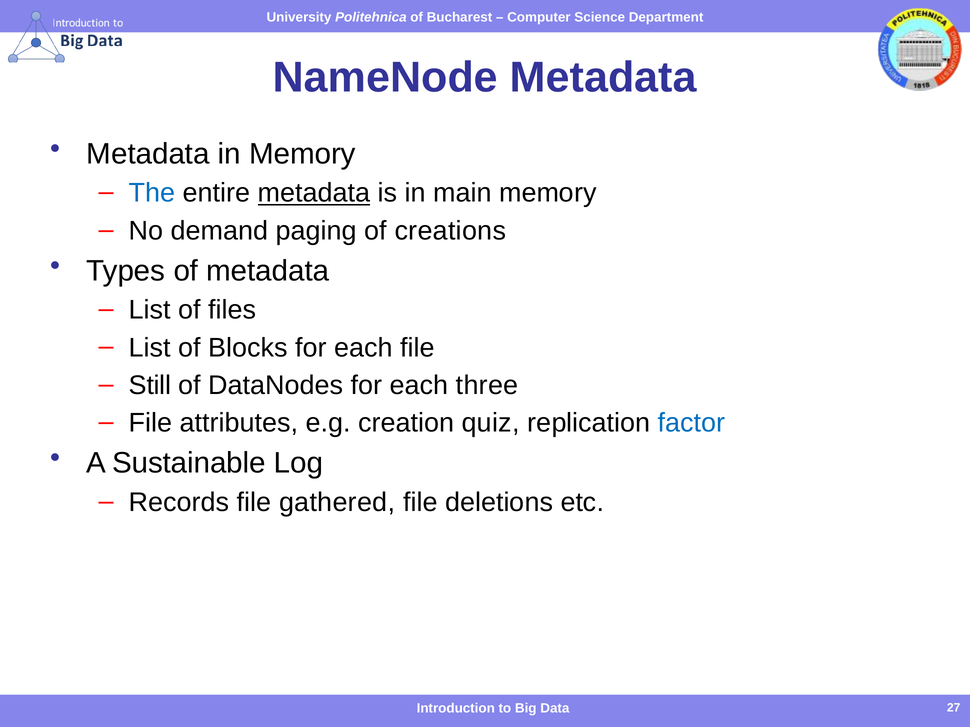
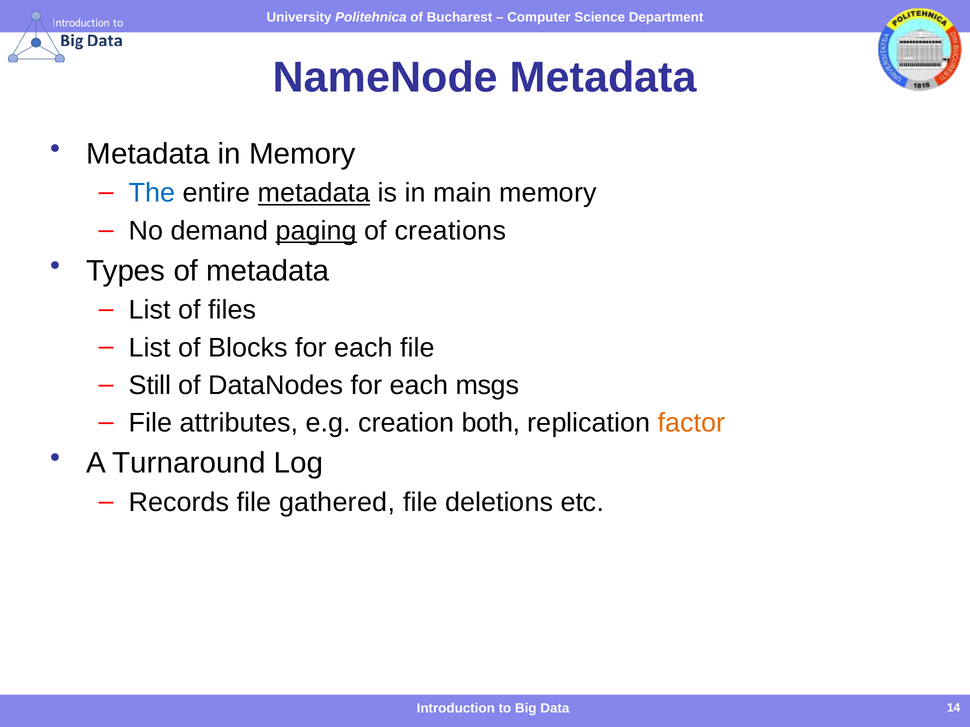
paging underline: none -> present
three: three -> msgs
quiz: quiz -> both
factor colour: blue -> orange
Sustainable: Sustainable -> Turnaround
27: 27 -> 14
